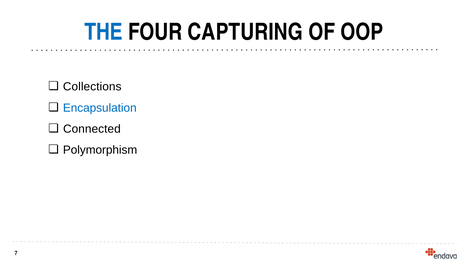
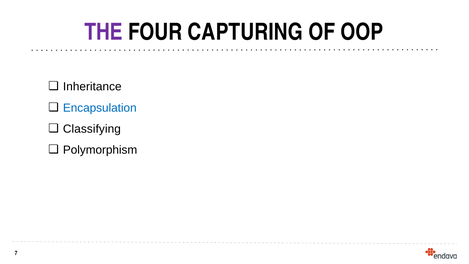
THE colour: blue -> purple
Collections: Collections -> Inheritance
Connected: Connected -> Classifying
